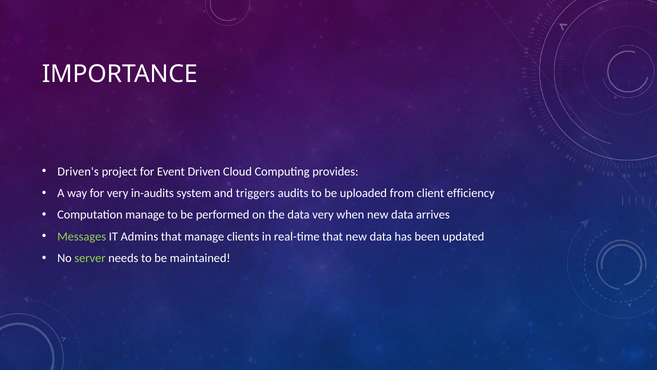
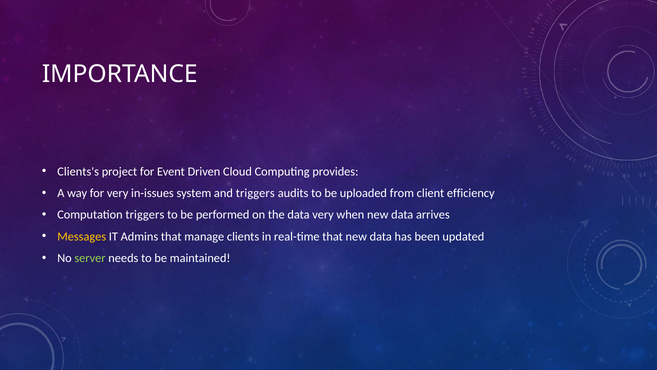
Driven's: Driven's -> Clients's
in-audits: in-audits -> in-issues
Computation manage: manage -> triggers
Messages colour: light green -> yellow
